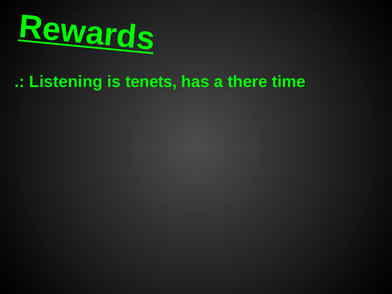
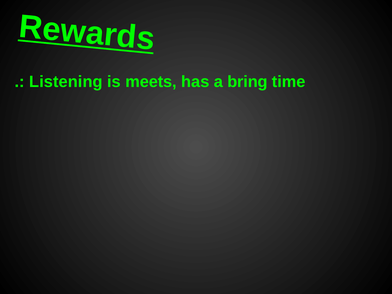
tenets: tenets -> meets
there: there -> bring
